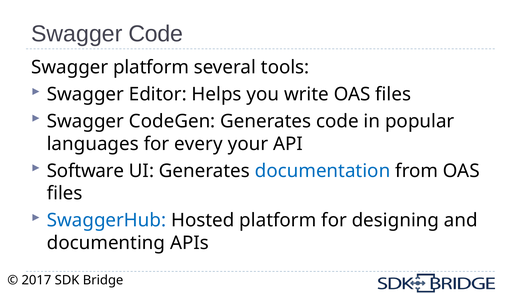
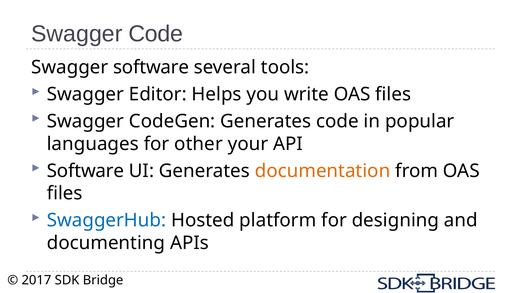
Swagger platform: platform -> software
every: every -> other
documentation colour: blue -> orange
